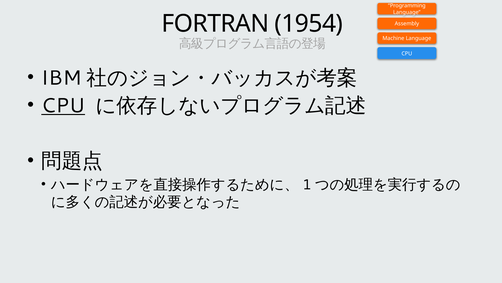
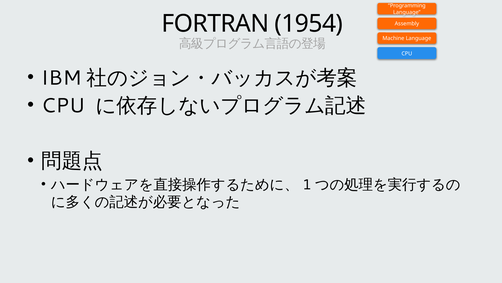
CPU at (63, 105) underline: present -> none
